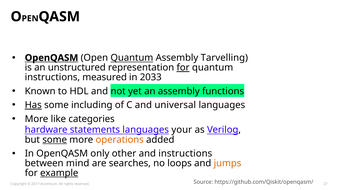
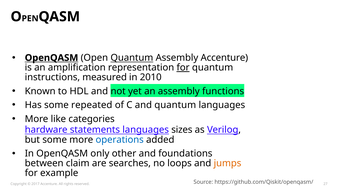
Assembly Tarvelling: Tarvelling -> Accenture
unstructured: unstructured -> amplification
2033: 2033 -> 2010
Has underline: present -> none
including: including -> repeated
and universal: universal -> quantum
your: your -> sizes
some at (55, 140) underline: present -> none
operations colour: orange -> blue
and instructions: instructions -> foundations
mind: mind -> claim
example underline: present -> none
